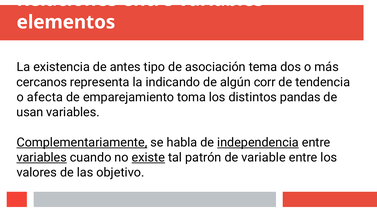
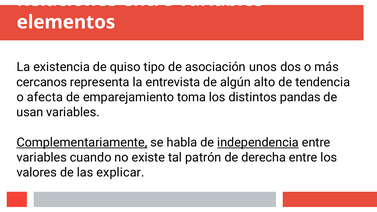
antes: antes -> quiso
tema: tema -> unos
indicando: indicando -> entrevista
corr: corr -> alto
variables at (42, 158) underline: present -> none
existe underline: present -> none
variable: variable -> derecha
objetivo: objetivo -> explicar
